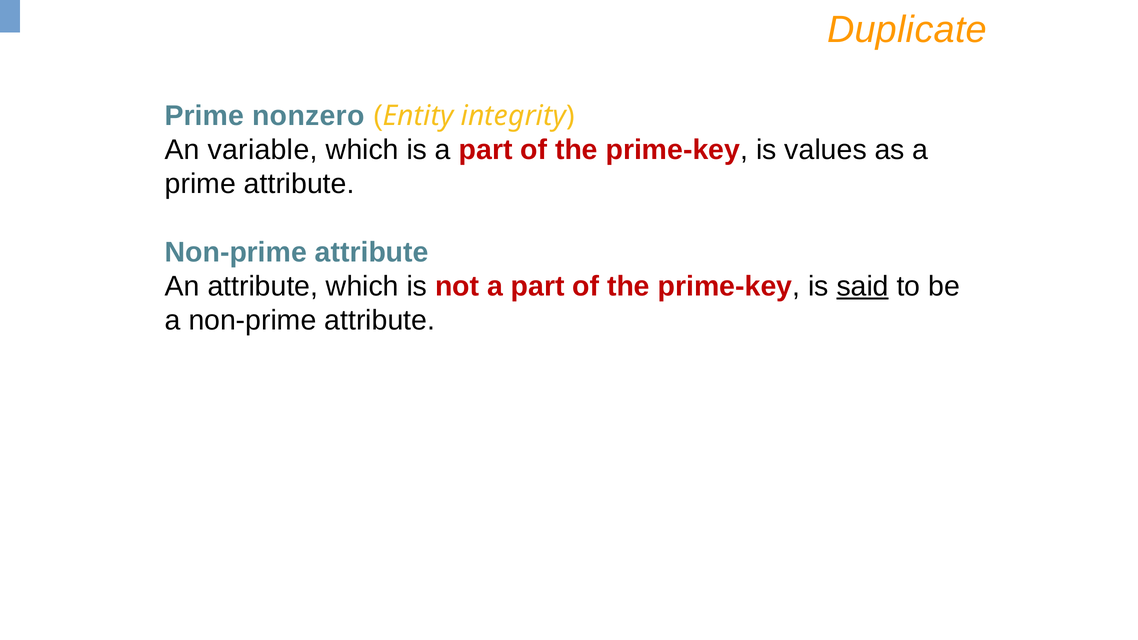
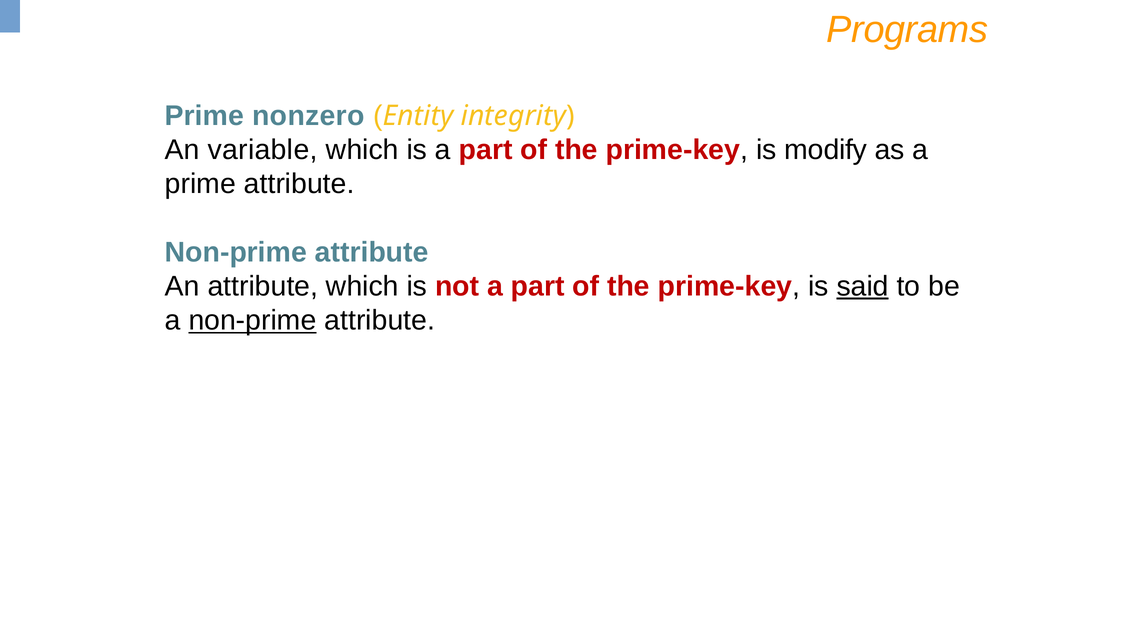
Duplicate: Duplicate -> Programs
values: values -> modify
non-prime at (253, 321) underline: none -> present
